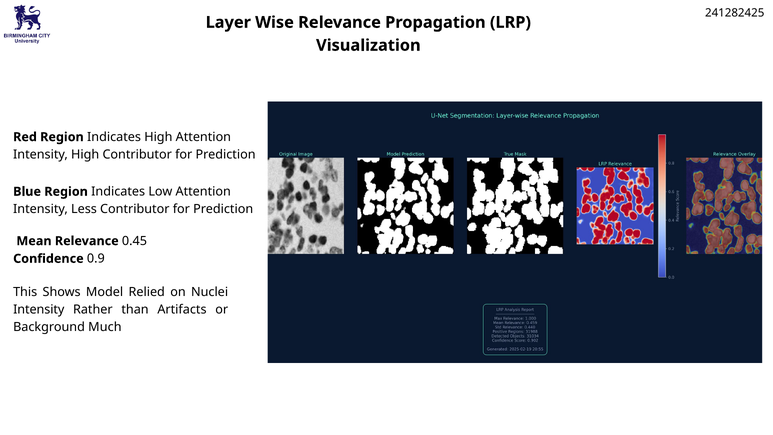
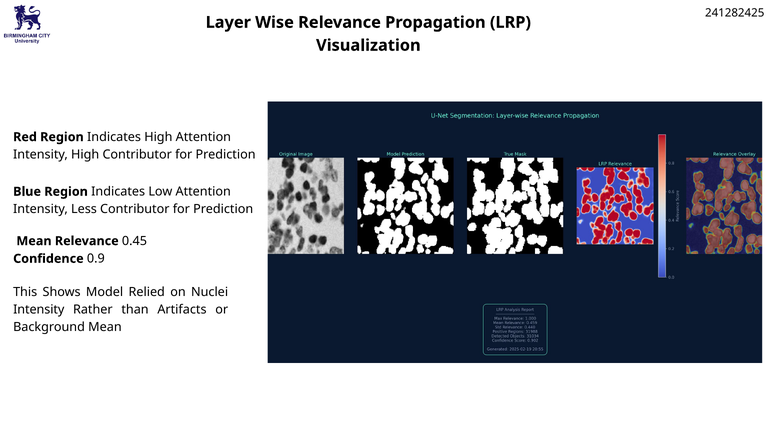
Background Much: Much -> Mean
